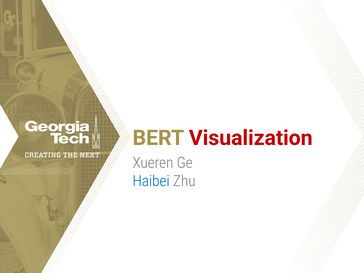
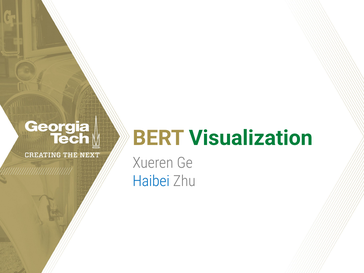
Visualization colour: red -> green
